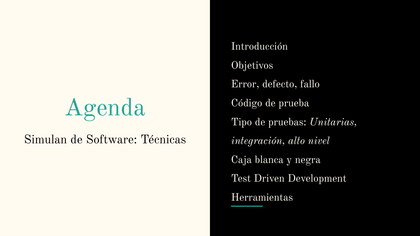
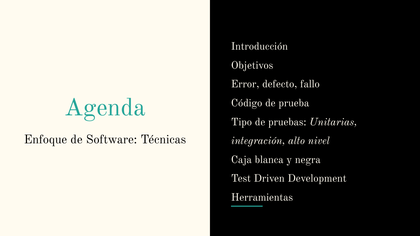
Simulan: Simulan -> Enfoque
